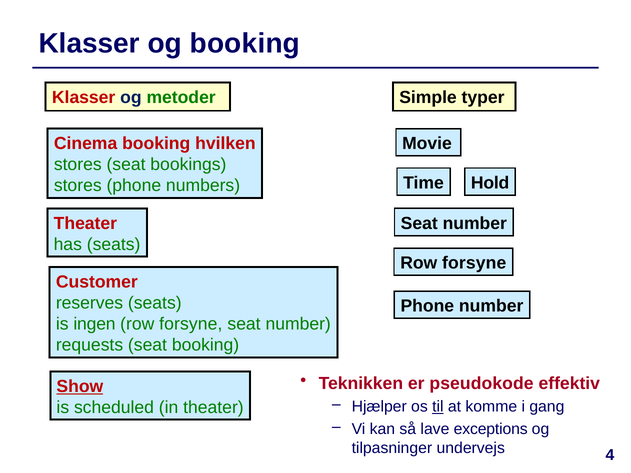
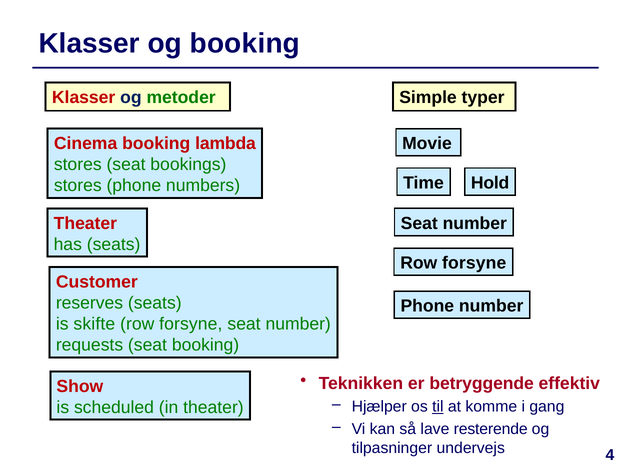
hvilken: hvilken -> lambda
ingen: ingen -> skifte
pseudokode: pseudokode -> betryggende
Show underline: present -> none
exceptions: exceptions -> resterende
